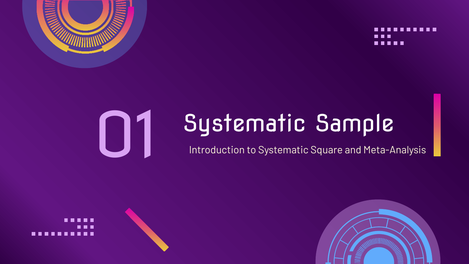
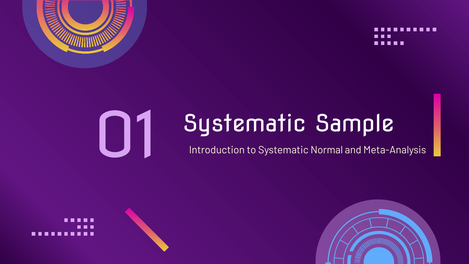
Square: Square -> Normal
